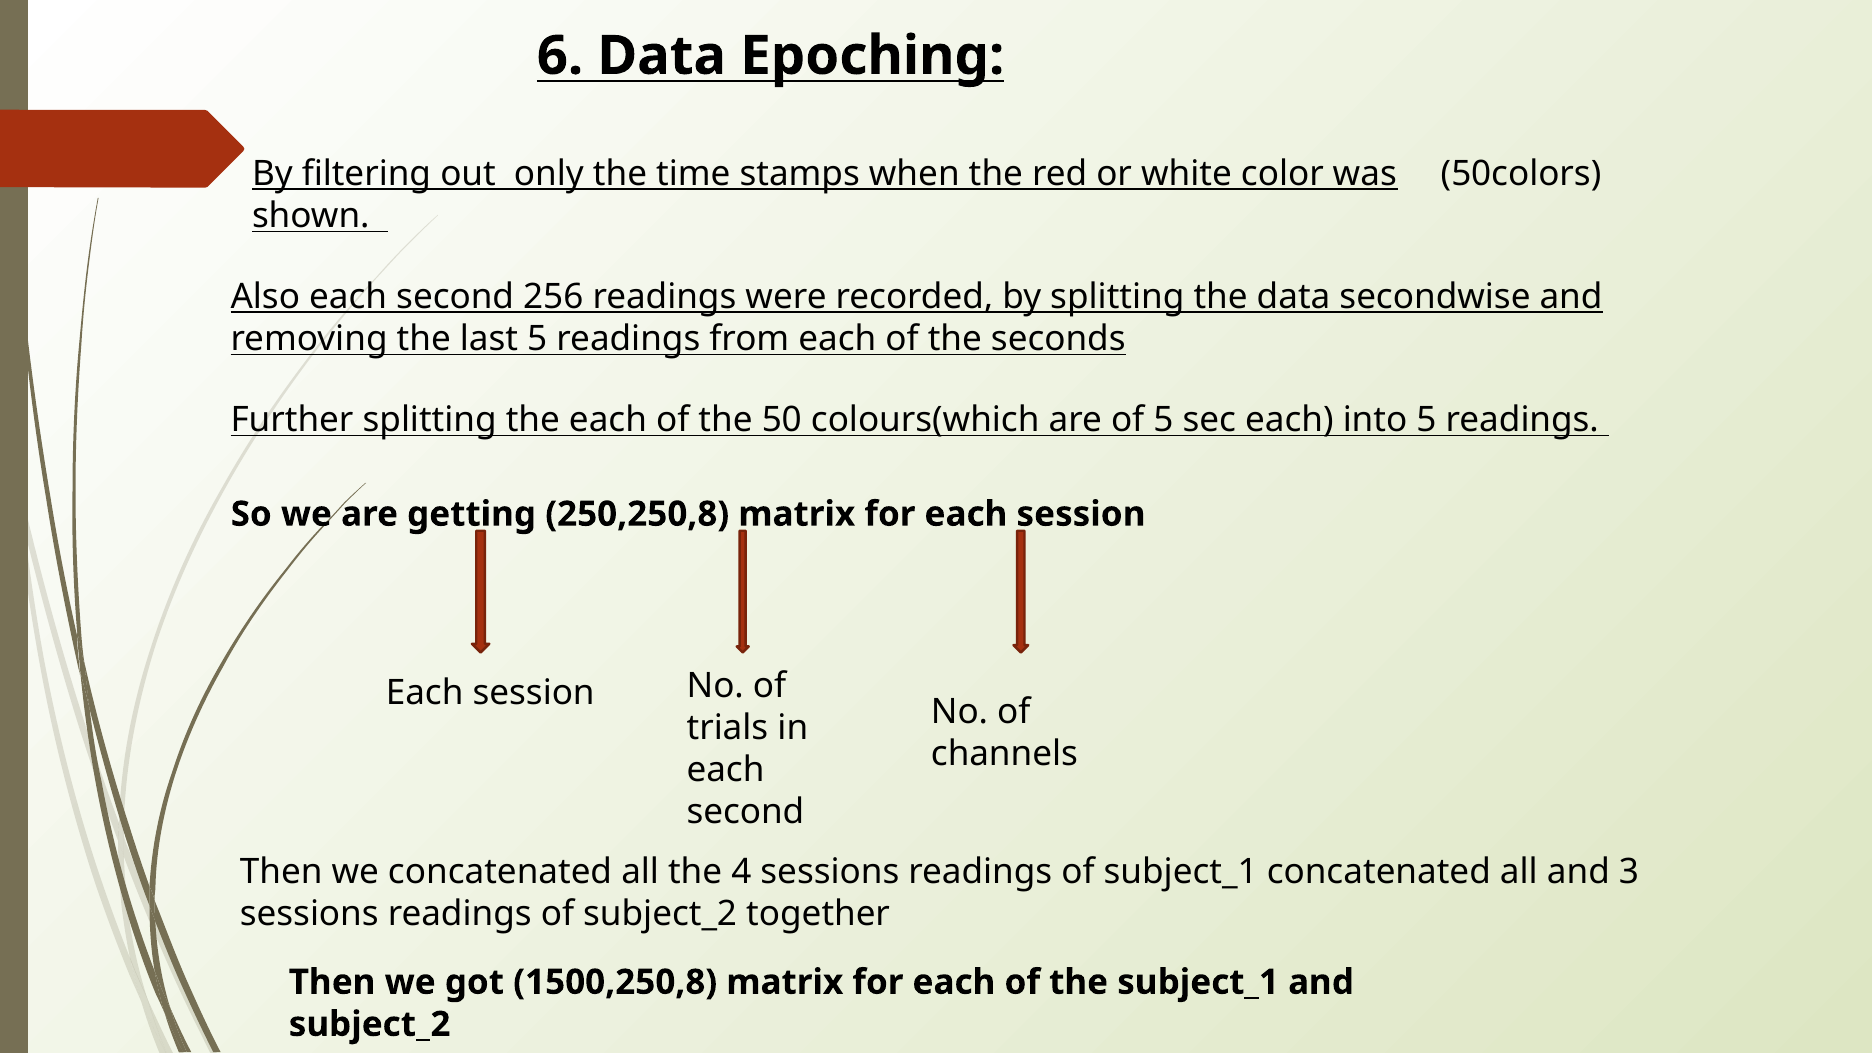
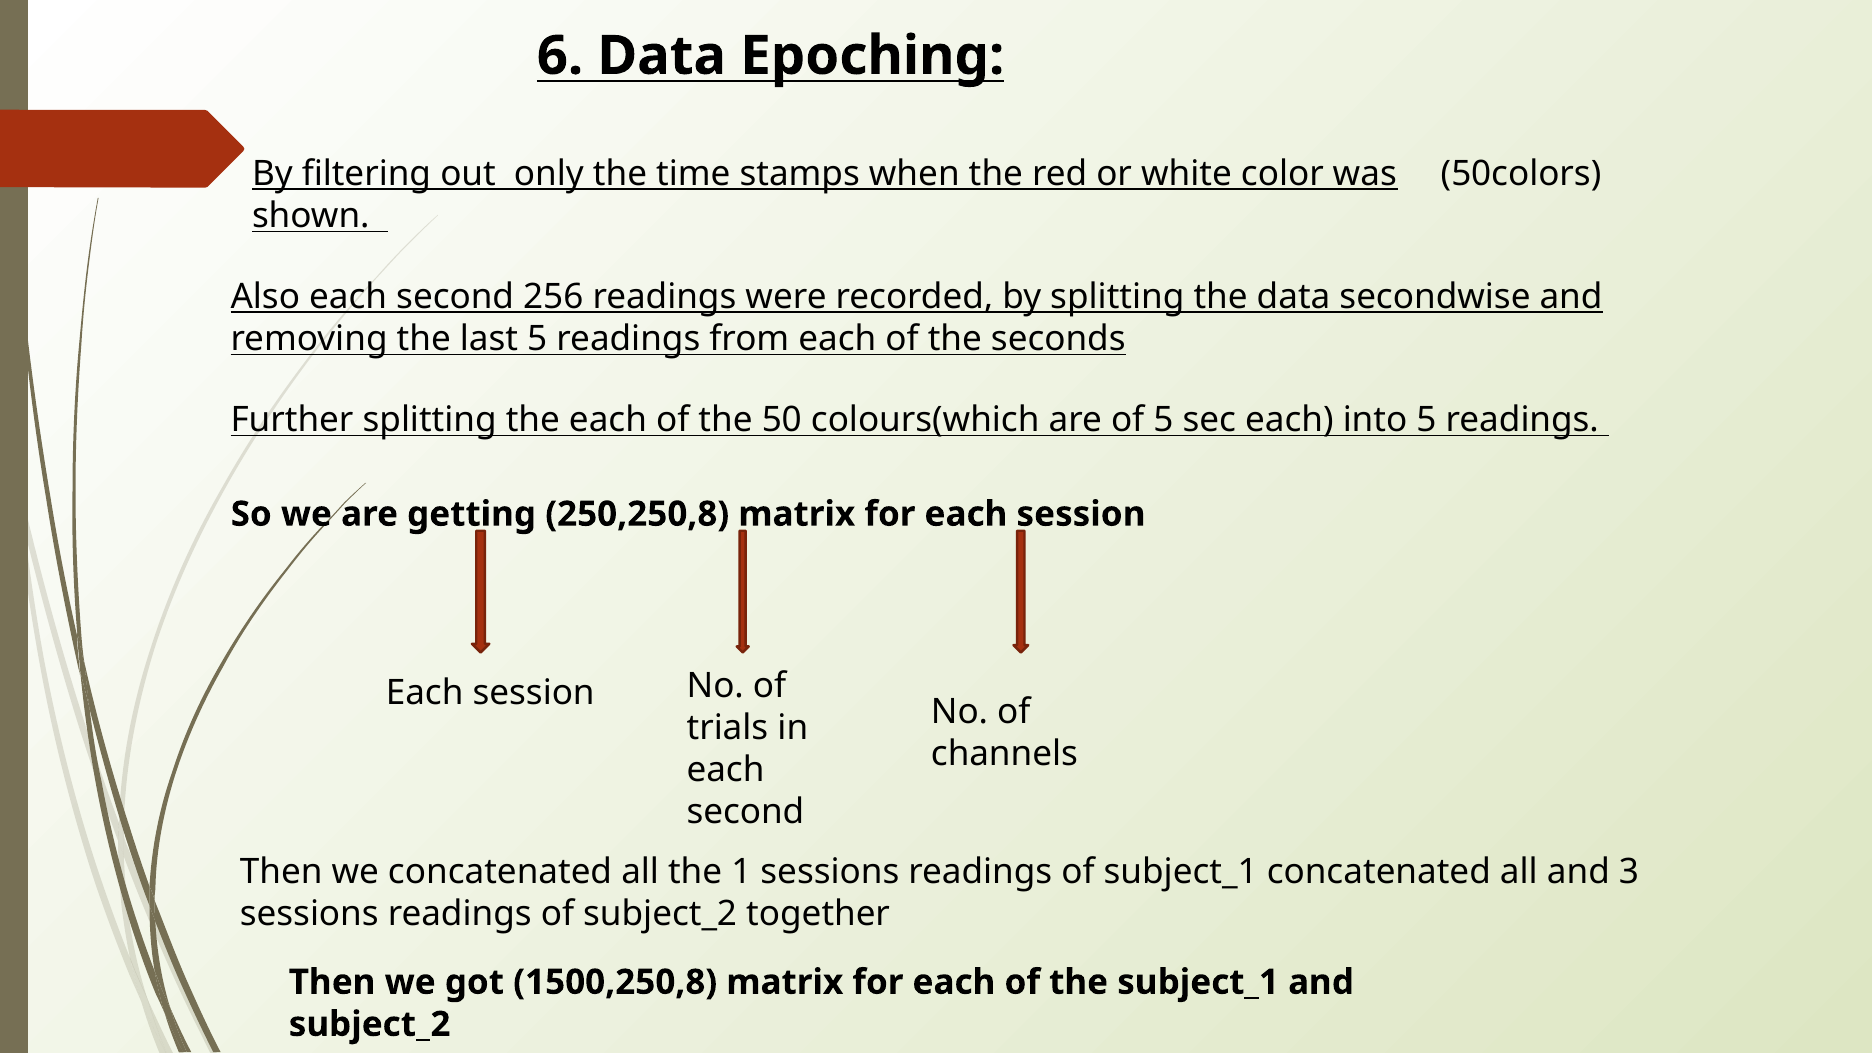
4: 4 -> 1
